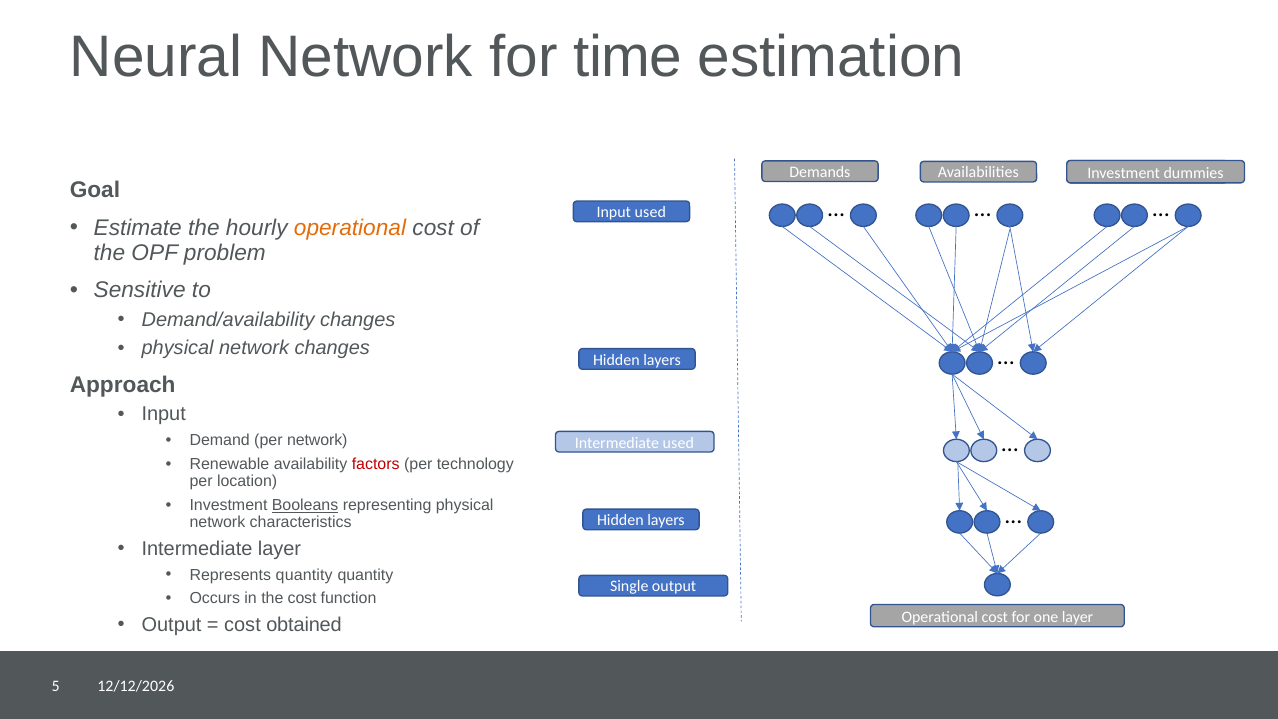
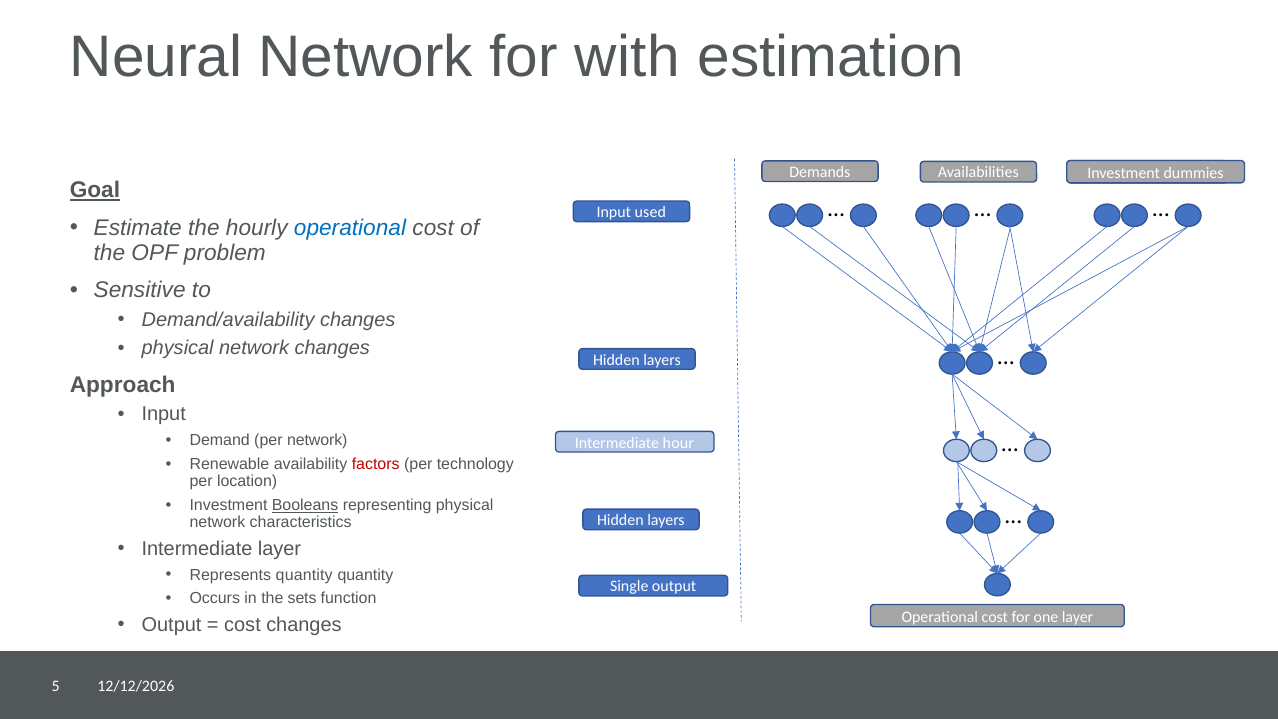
time: time -> with
Goal underline: none -> present
operational at (350, 228) colour: orange -> blue
Intermediate used: used -> hour
the cost: cost -> sets
cost obtained: obtained -> changes
